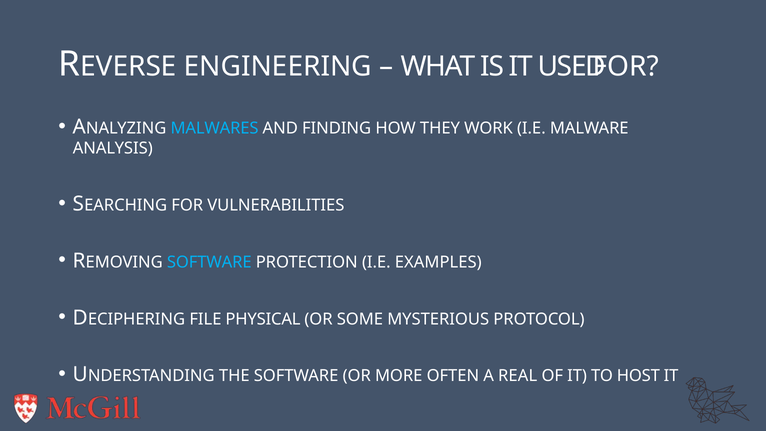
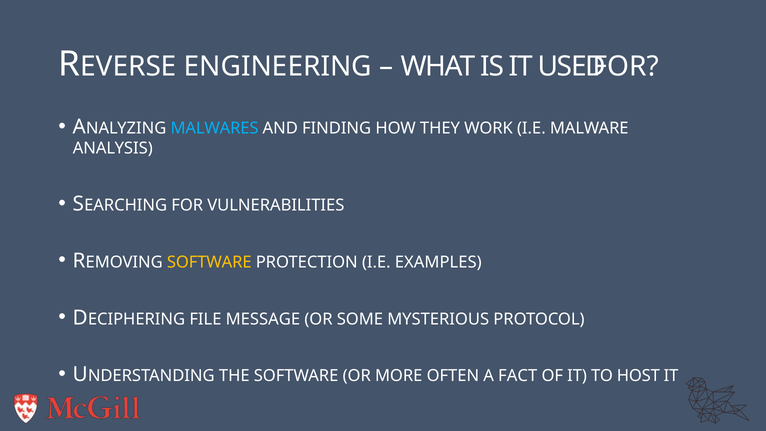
SOFTWARE at (209, 262) colour: light blue -> yellow
PHYSICAL: PHYSICAL -> MESSAGE
REAL: REAL -> FACT
